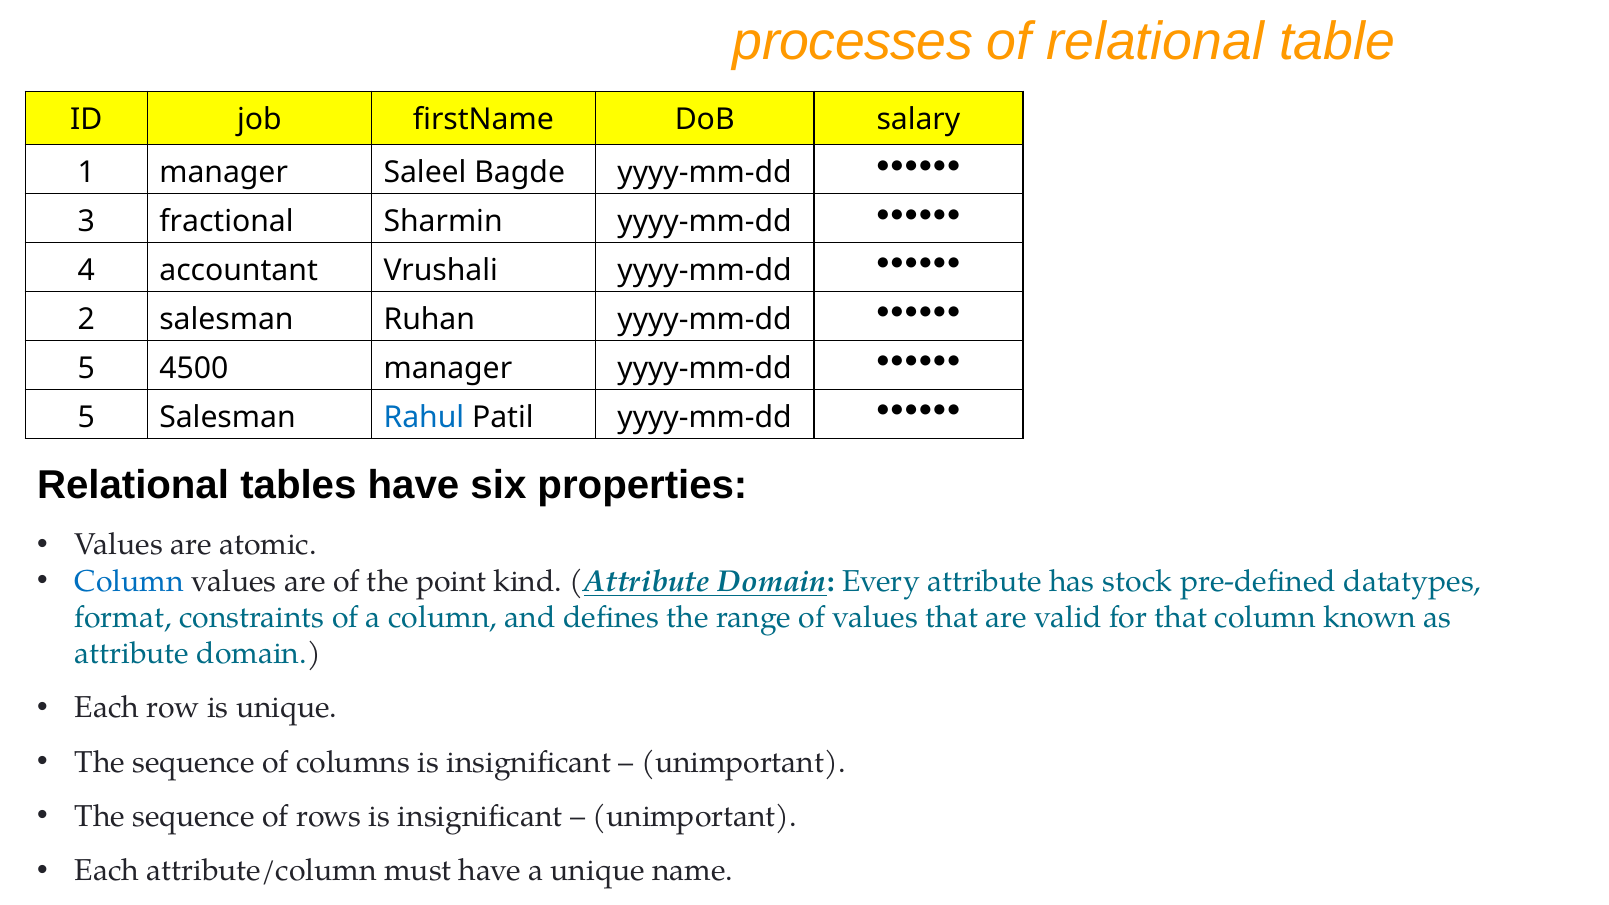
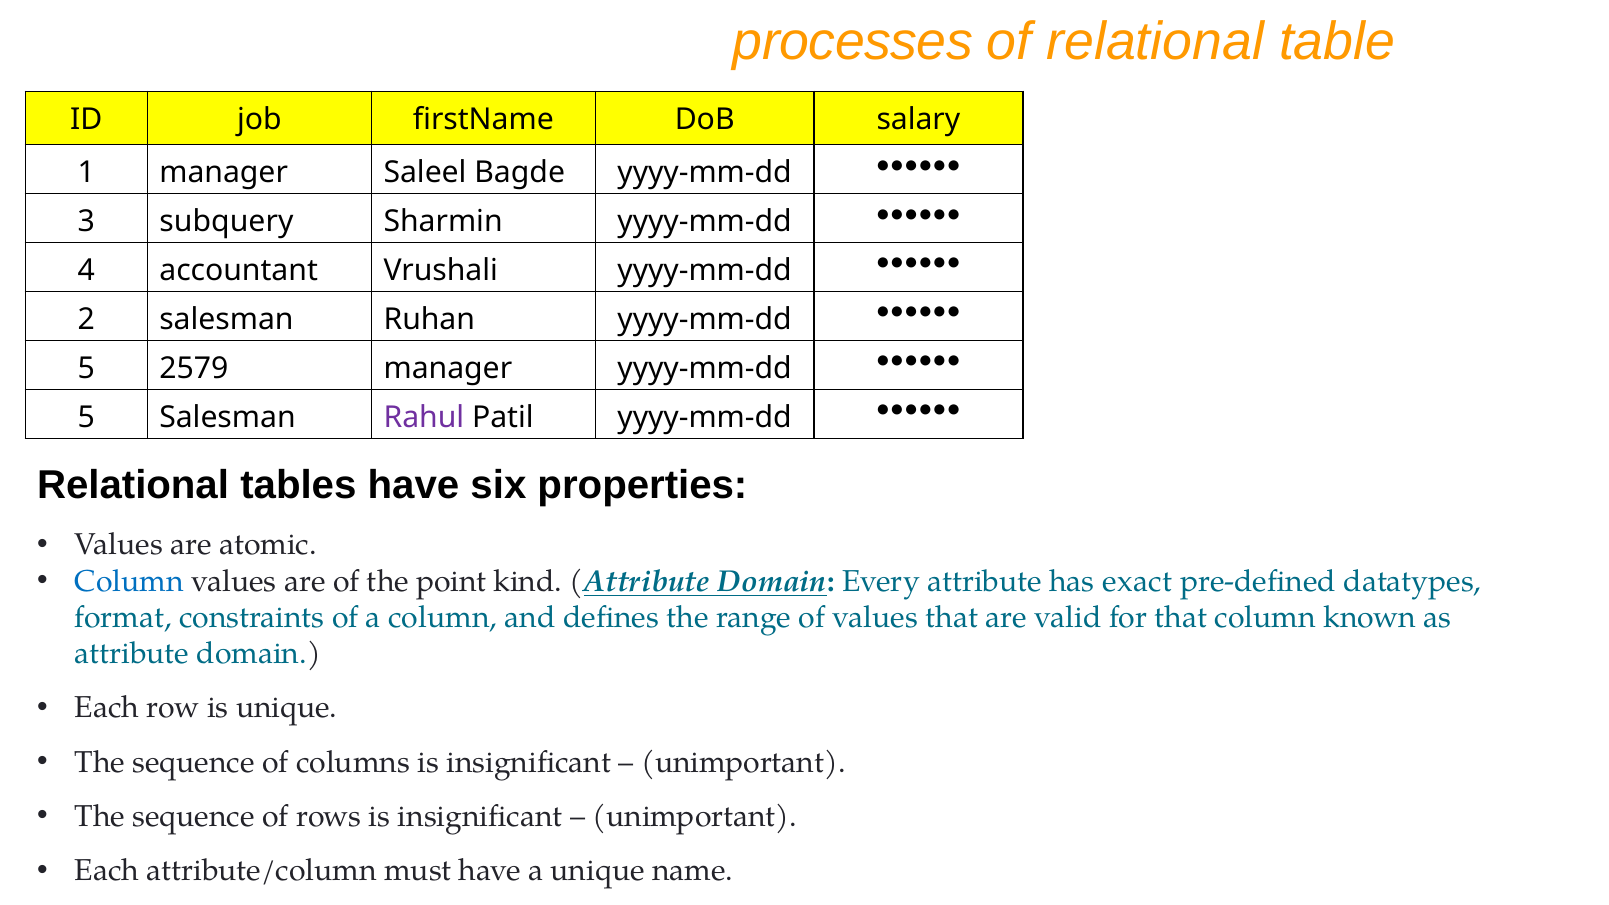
fractional: fractional -> subquery
4500: 4500 -> 2579
Rahul colour: blue -> purple
stock: stock -> exact
